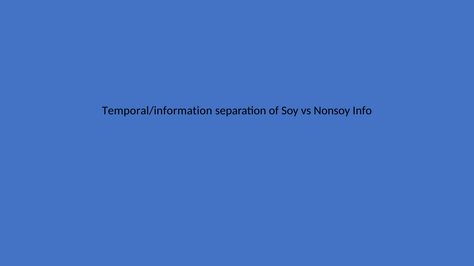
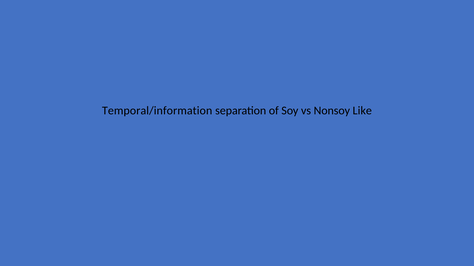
Info: Info -> Like
